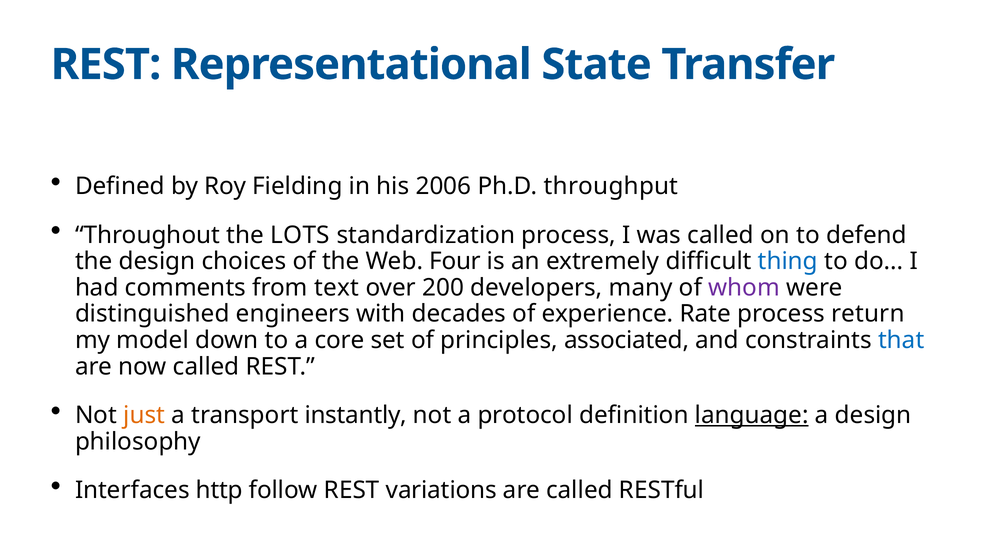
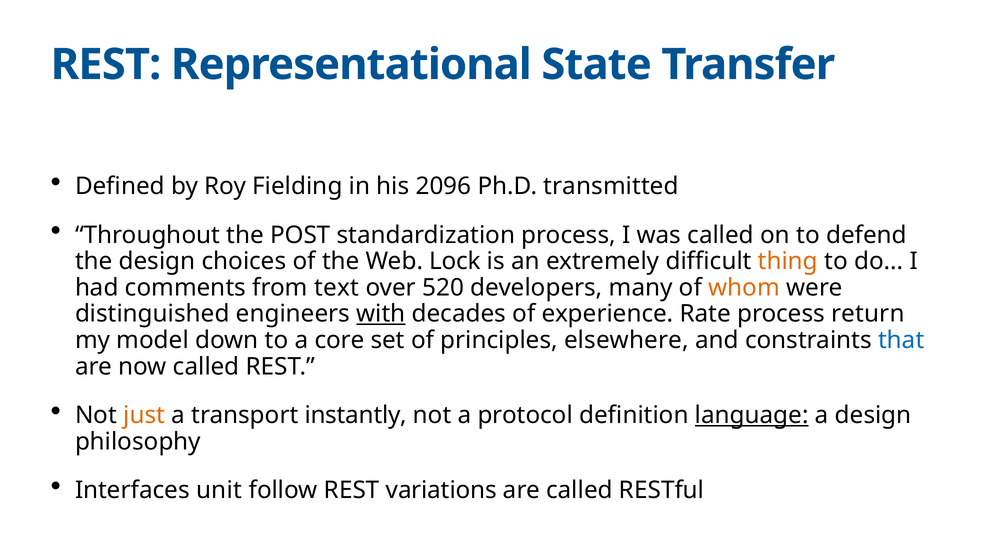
2006: 2006 -> 2096
throughput: throughput -> transmitted
LOTS: LOTS -> POST
Four: Four -> Lock
thing colour: blue -> orange
200: 200 -> 520
whom colour: purple -> orange
with underline: none -> present
associated: associated -> elsewhere
http: http -> unit
